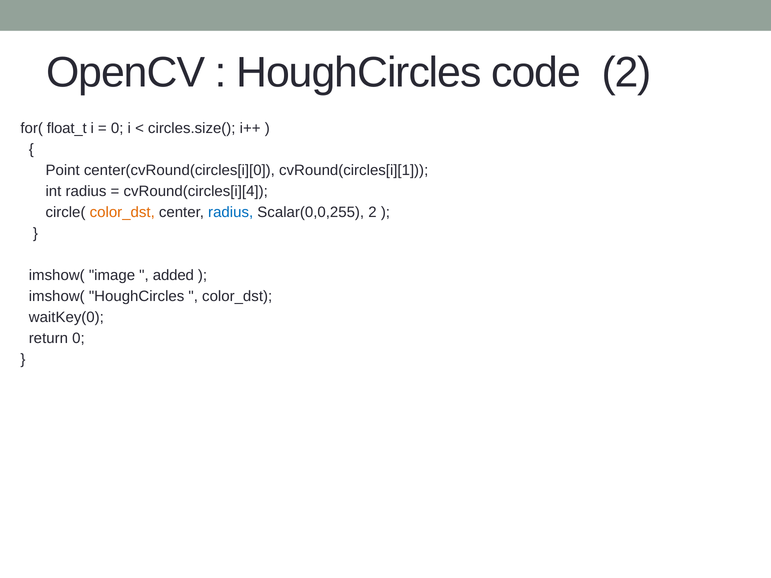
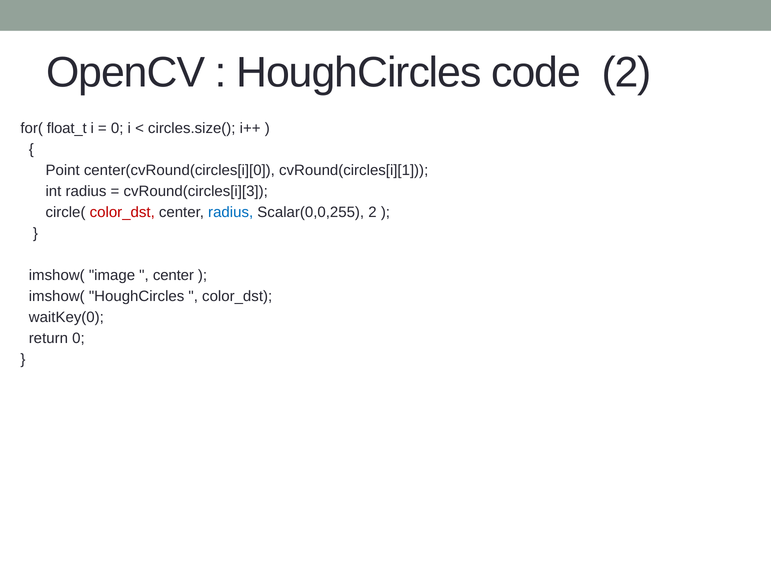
cvRound(circles[i][4: cvRound(circles[i][4 -> cvRound(circles[i][3
color_dst at (122, 212) colour: orange -> red
added at (173, 275): added -> center
